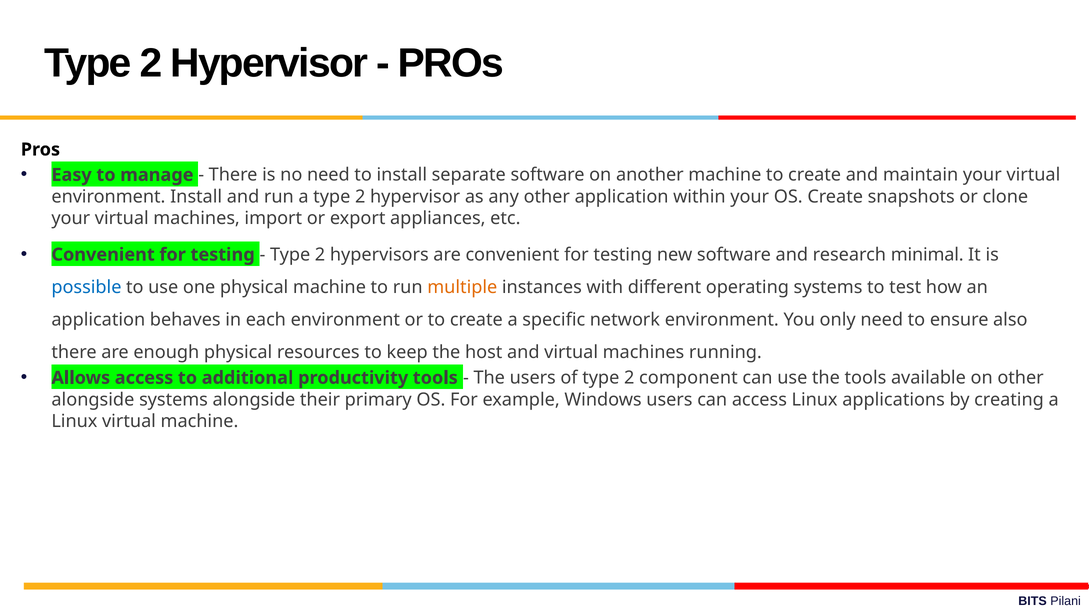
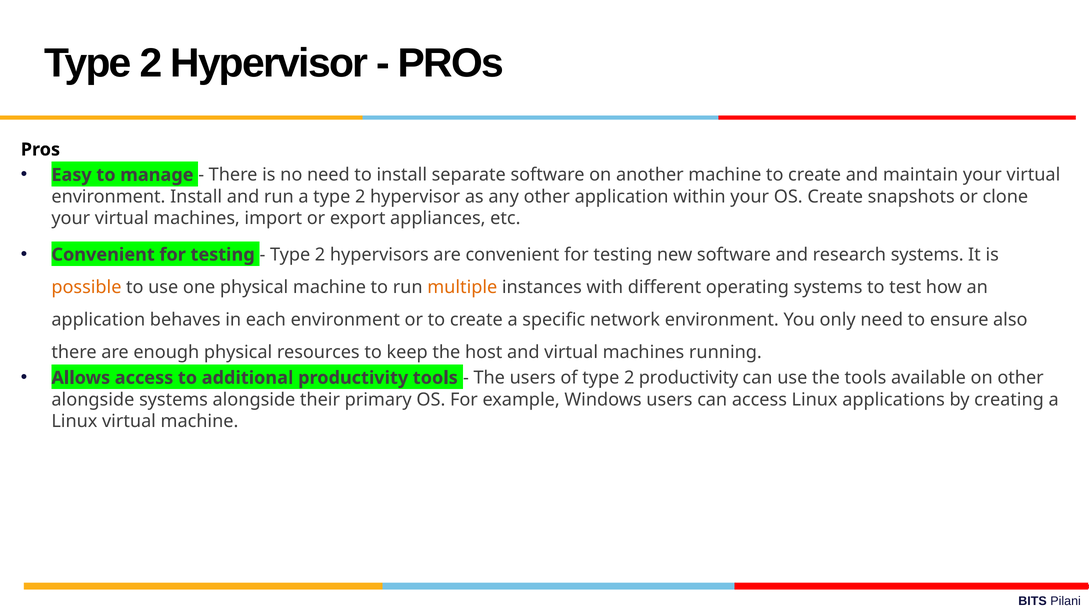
research minimal: minimal -> systems
possible colour: blue -> orange
2 component: component -> productivity
